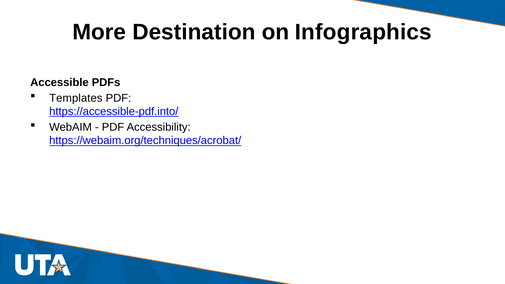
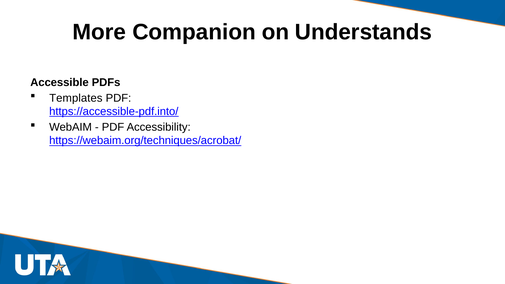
Destination: Destination -> Companion
Infographics: Infographics -> Understands
